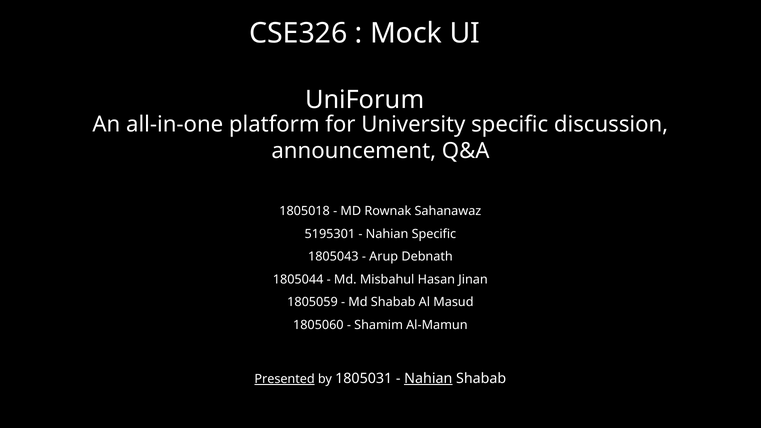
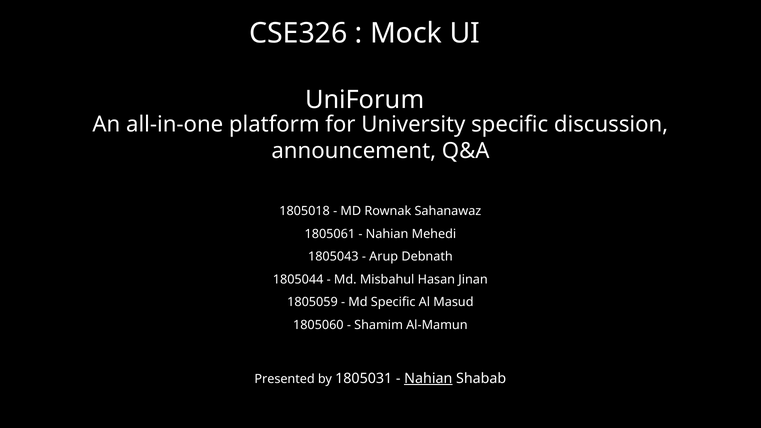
5195301: 5195301 -> 1805061
Nahian Specific: Specific -> Mehedi
Md Shabab: Shabab -> Specific
Presented underline: present -> none
